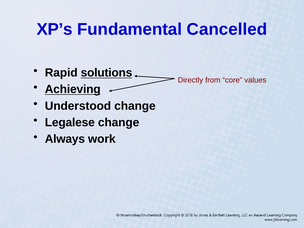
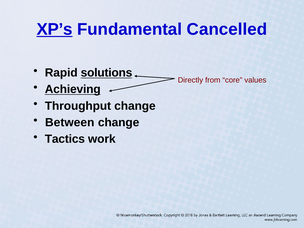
XP’s underline: none -> present
Understood: Understood -> Throughput
Legalese: Legalese -> Between
Always: Always -> Tactics
